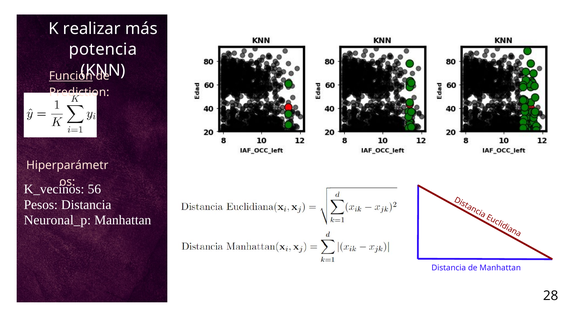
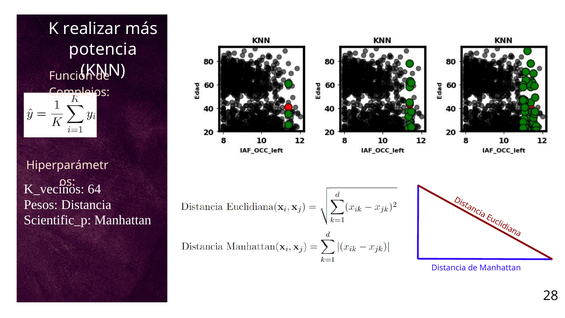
Función underline: present -> none
Prediction: Prediction -> Complejos
56: 56 -> 64
Neuronal_p: Neuronal_p -> Scientific_p
